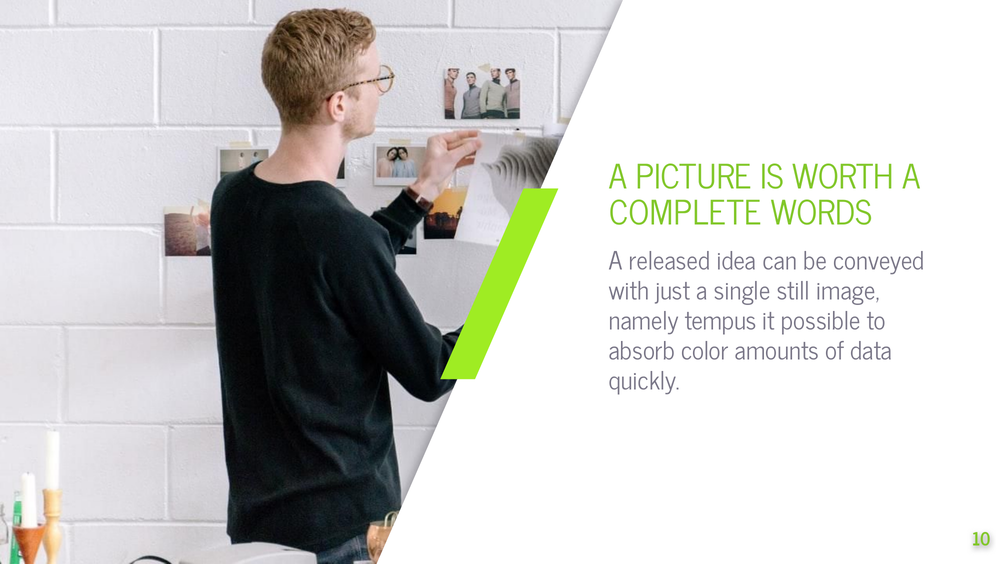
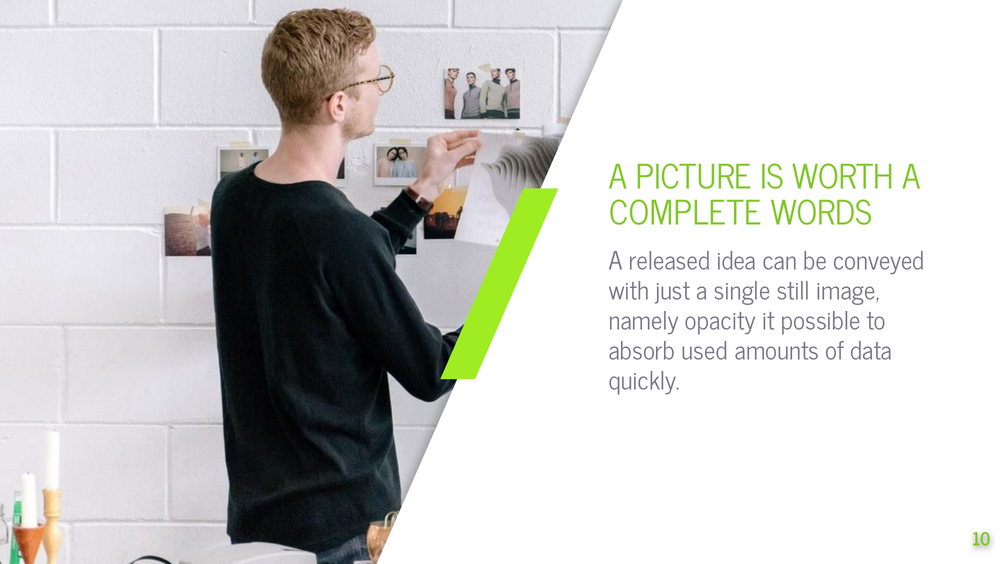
tempus: tempus -> opacity
color: color -> used
